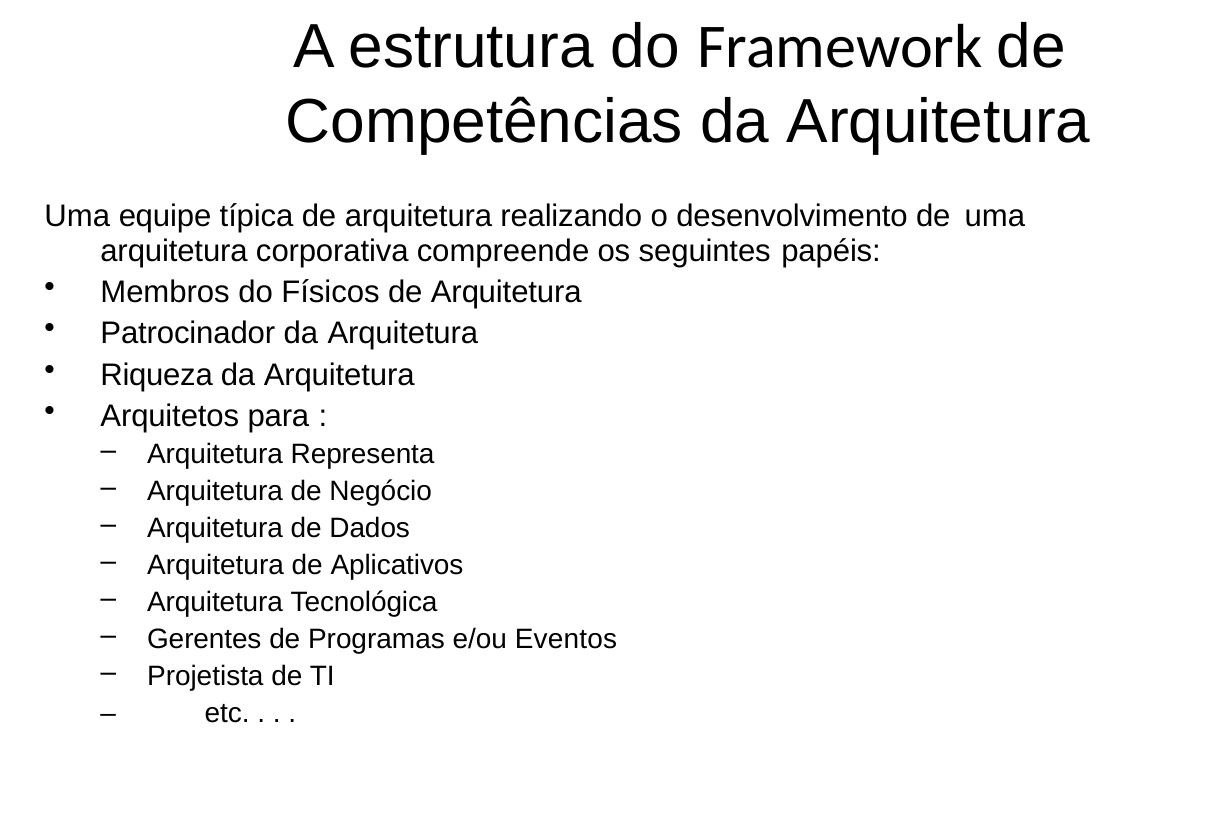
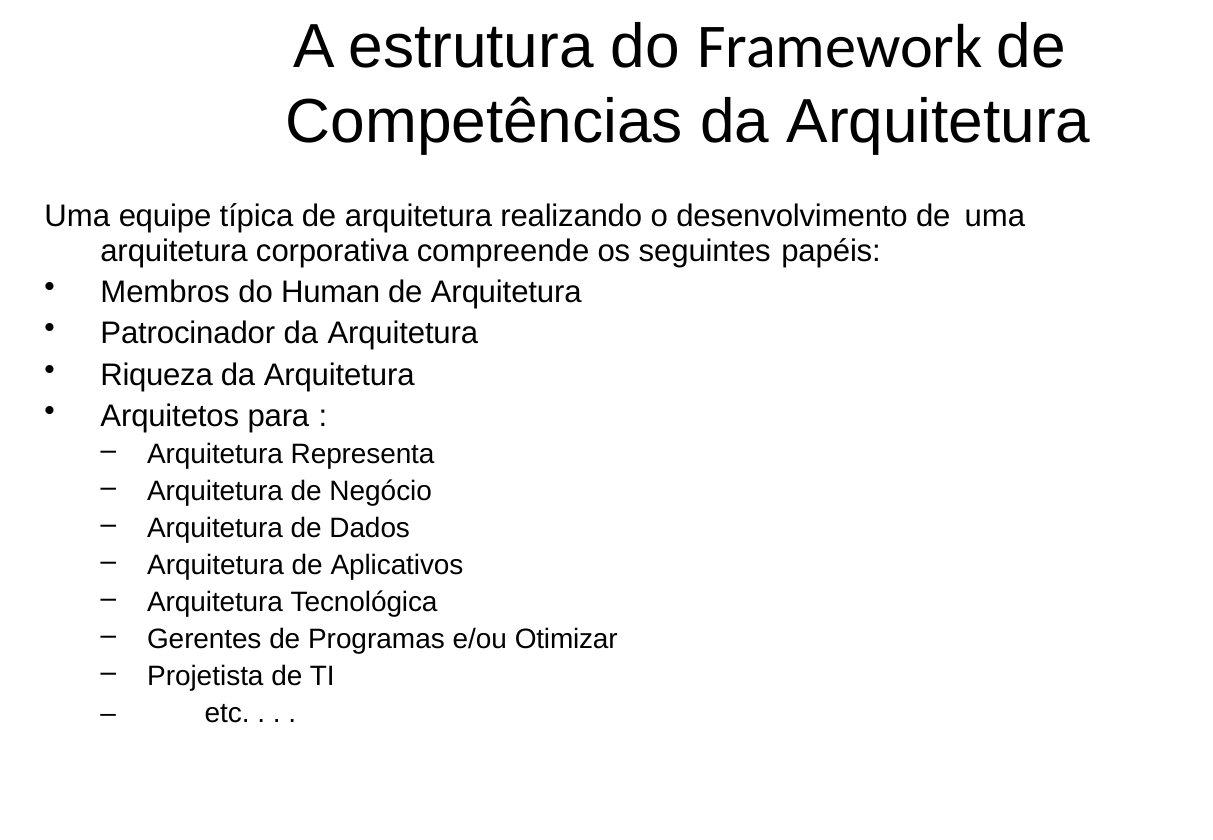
Físicos: Físicos -> Human
Eventos: Eventos -> Otimizar
